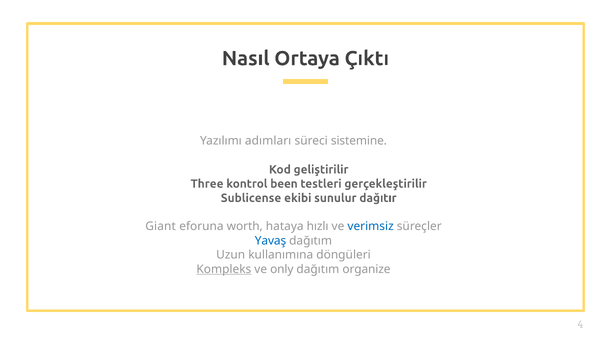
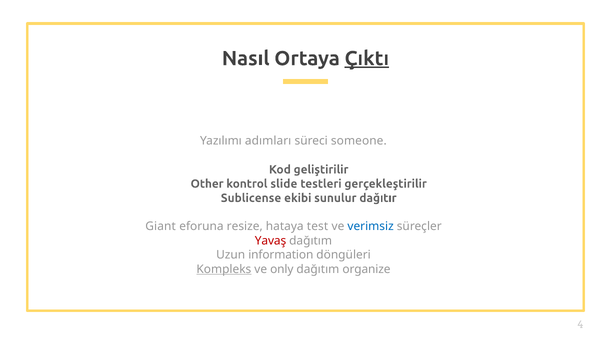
Çıktı underline: none -> present
sistemine: sistemine -> someone
Three: Three -> Other
been: been -> slide
worth: worth -> resize
hızlı: hızlı -> test
Yavaş colour: blue -> red
kullanımına: kullanımına -> information
